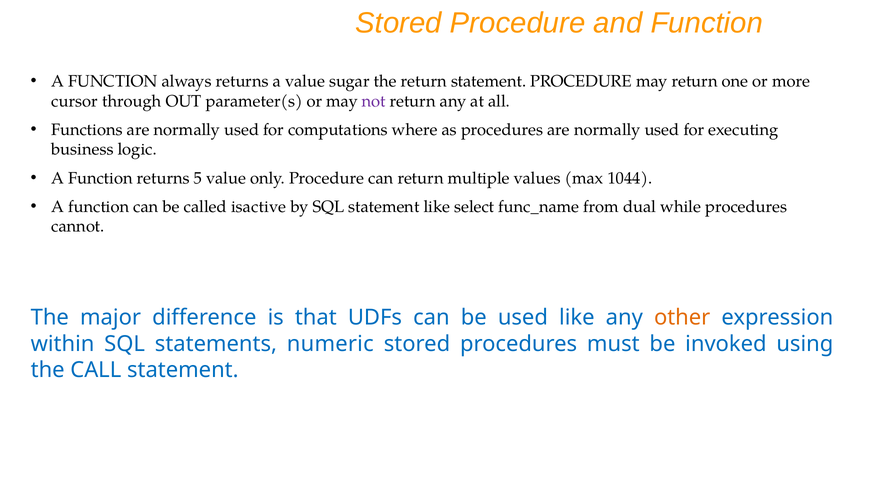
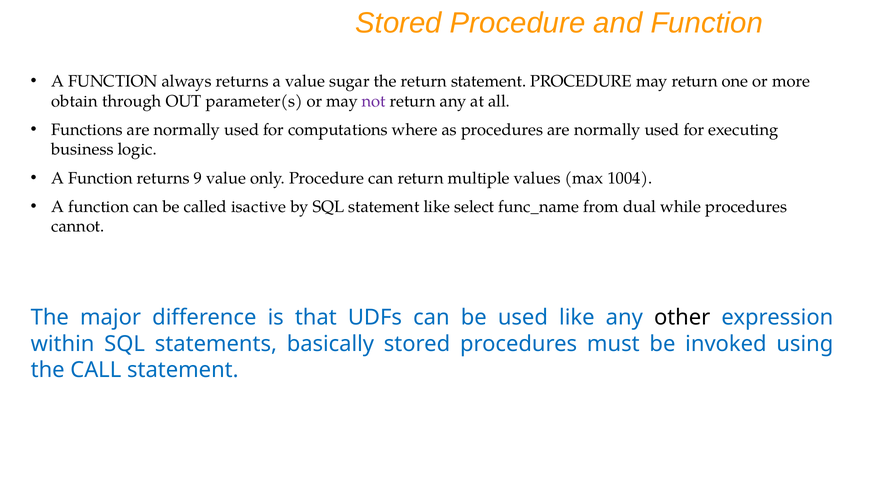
cursor: cursor -> obtain
5: 5 -> 9
1044: 1044 -> 1004
other colour: orange -> black
numeric: numeric -> basically
